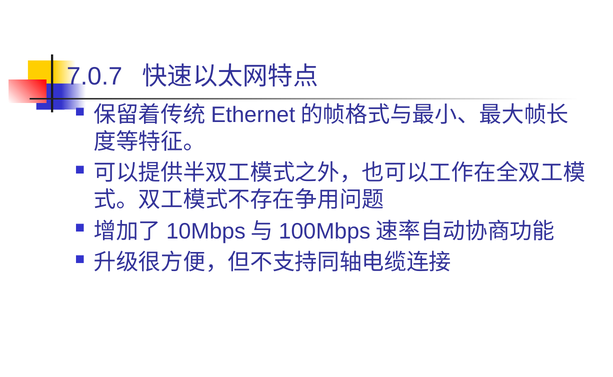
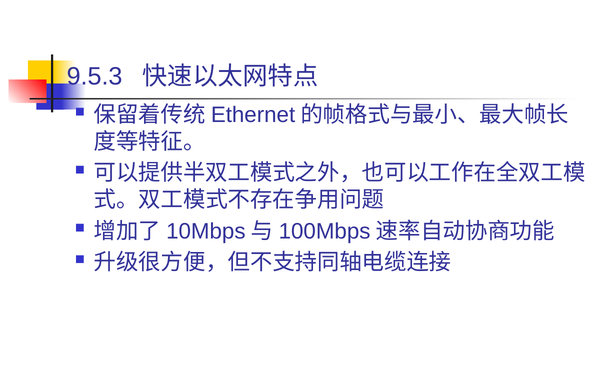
7.0.7: 7.0.7 -> 9.5.3
